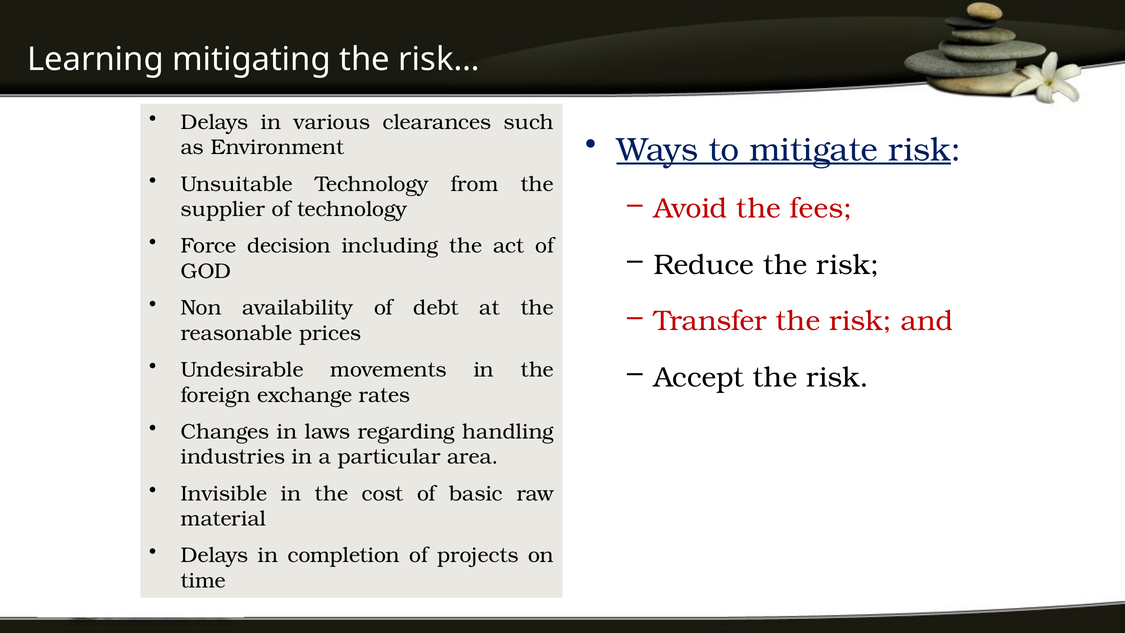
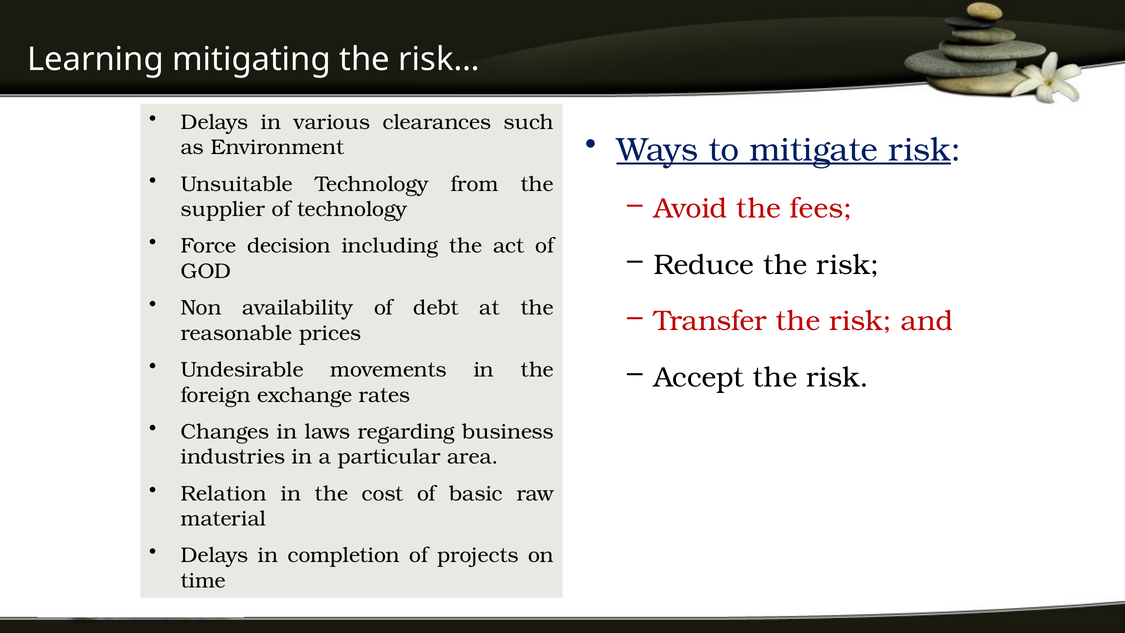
handling: handling -> business
Invisible: Invisible -> Relation
